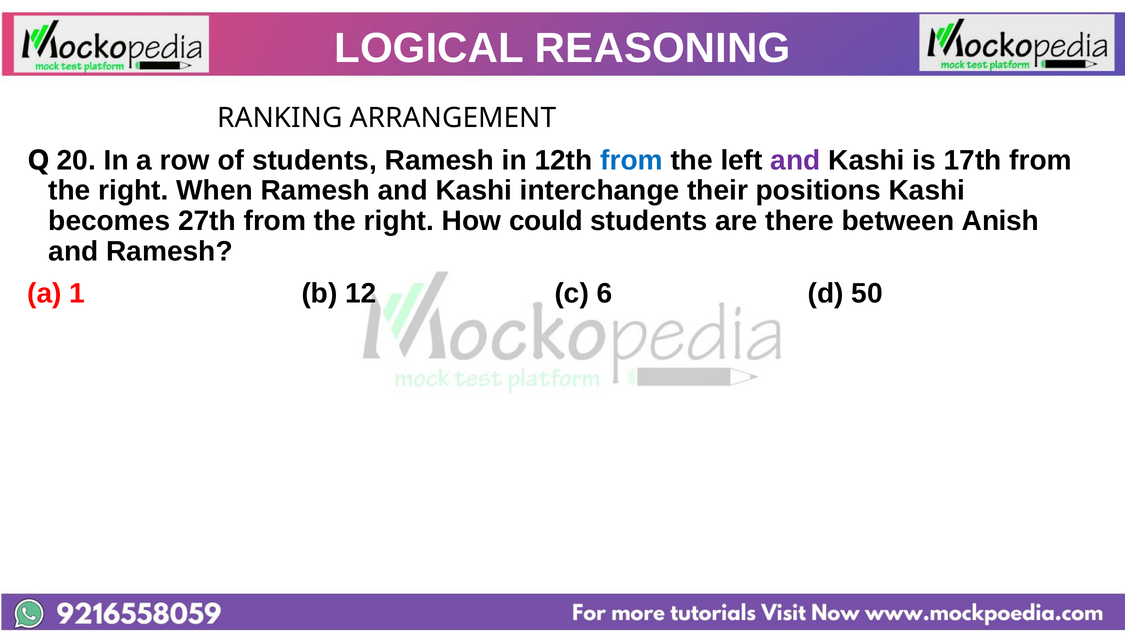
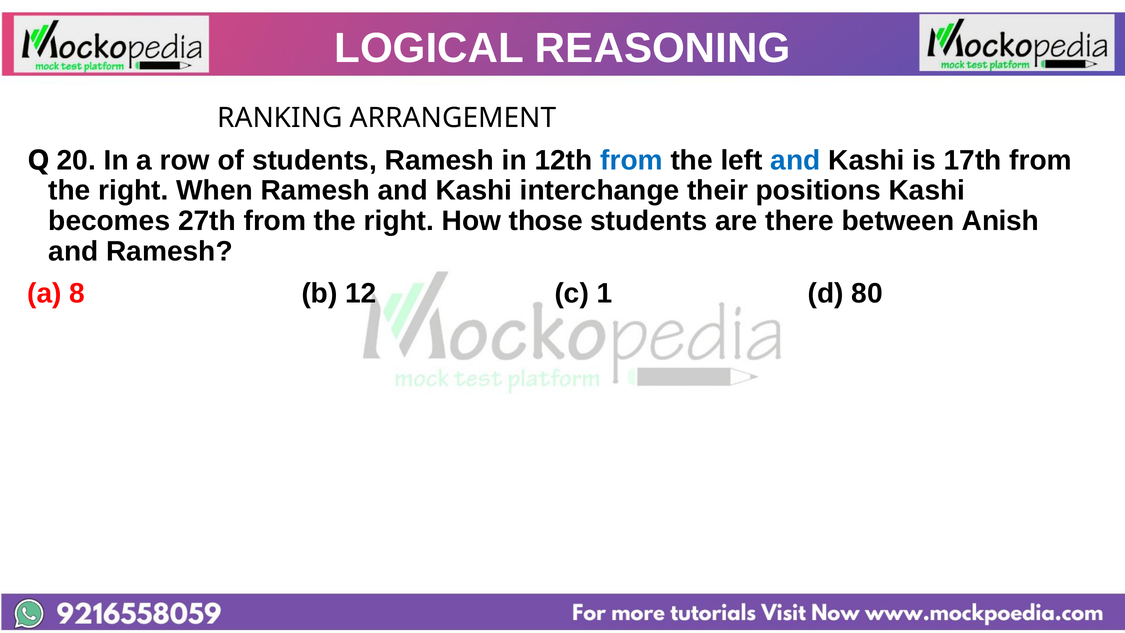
and at (795, 160) colour: purple -> blue
could: could -> those
1: 1 -> 8
6: 6 -> 1
50: 50 -> 80
